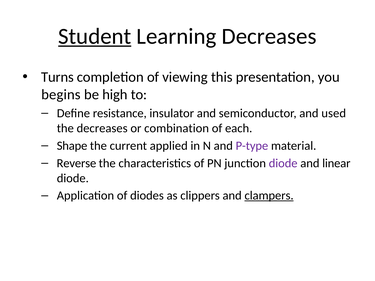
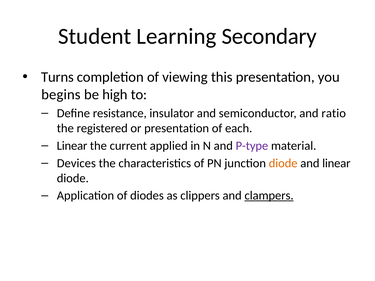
Student underline: present -> none
Learning Decreases: Decreases -> Secondary
used: used -> ratio
the decreases: decreases -> registered
or combination: combination -> presentation
Shape at (72, 146): Shape -> Linear
Reverse: Reverse -> Devices
diode at (283, 163) colour: purple -> orange
